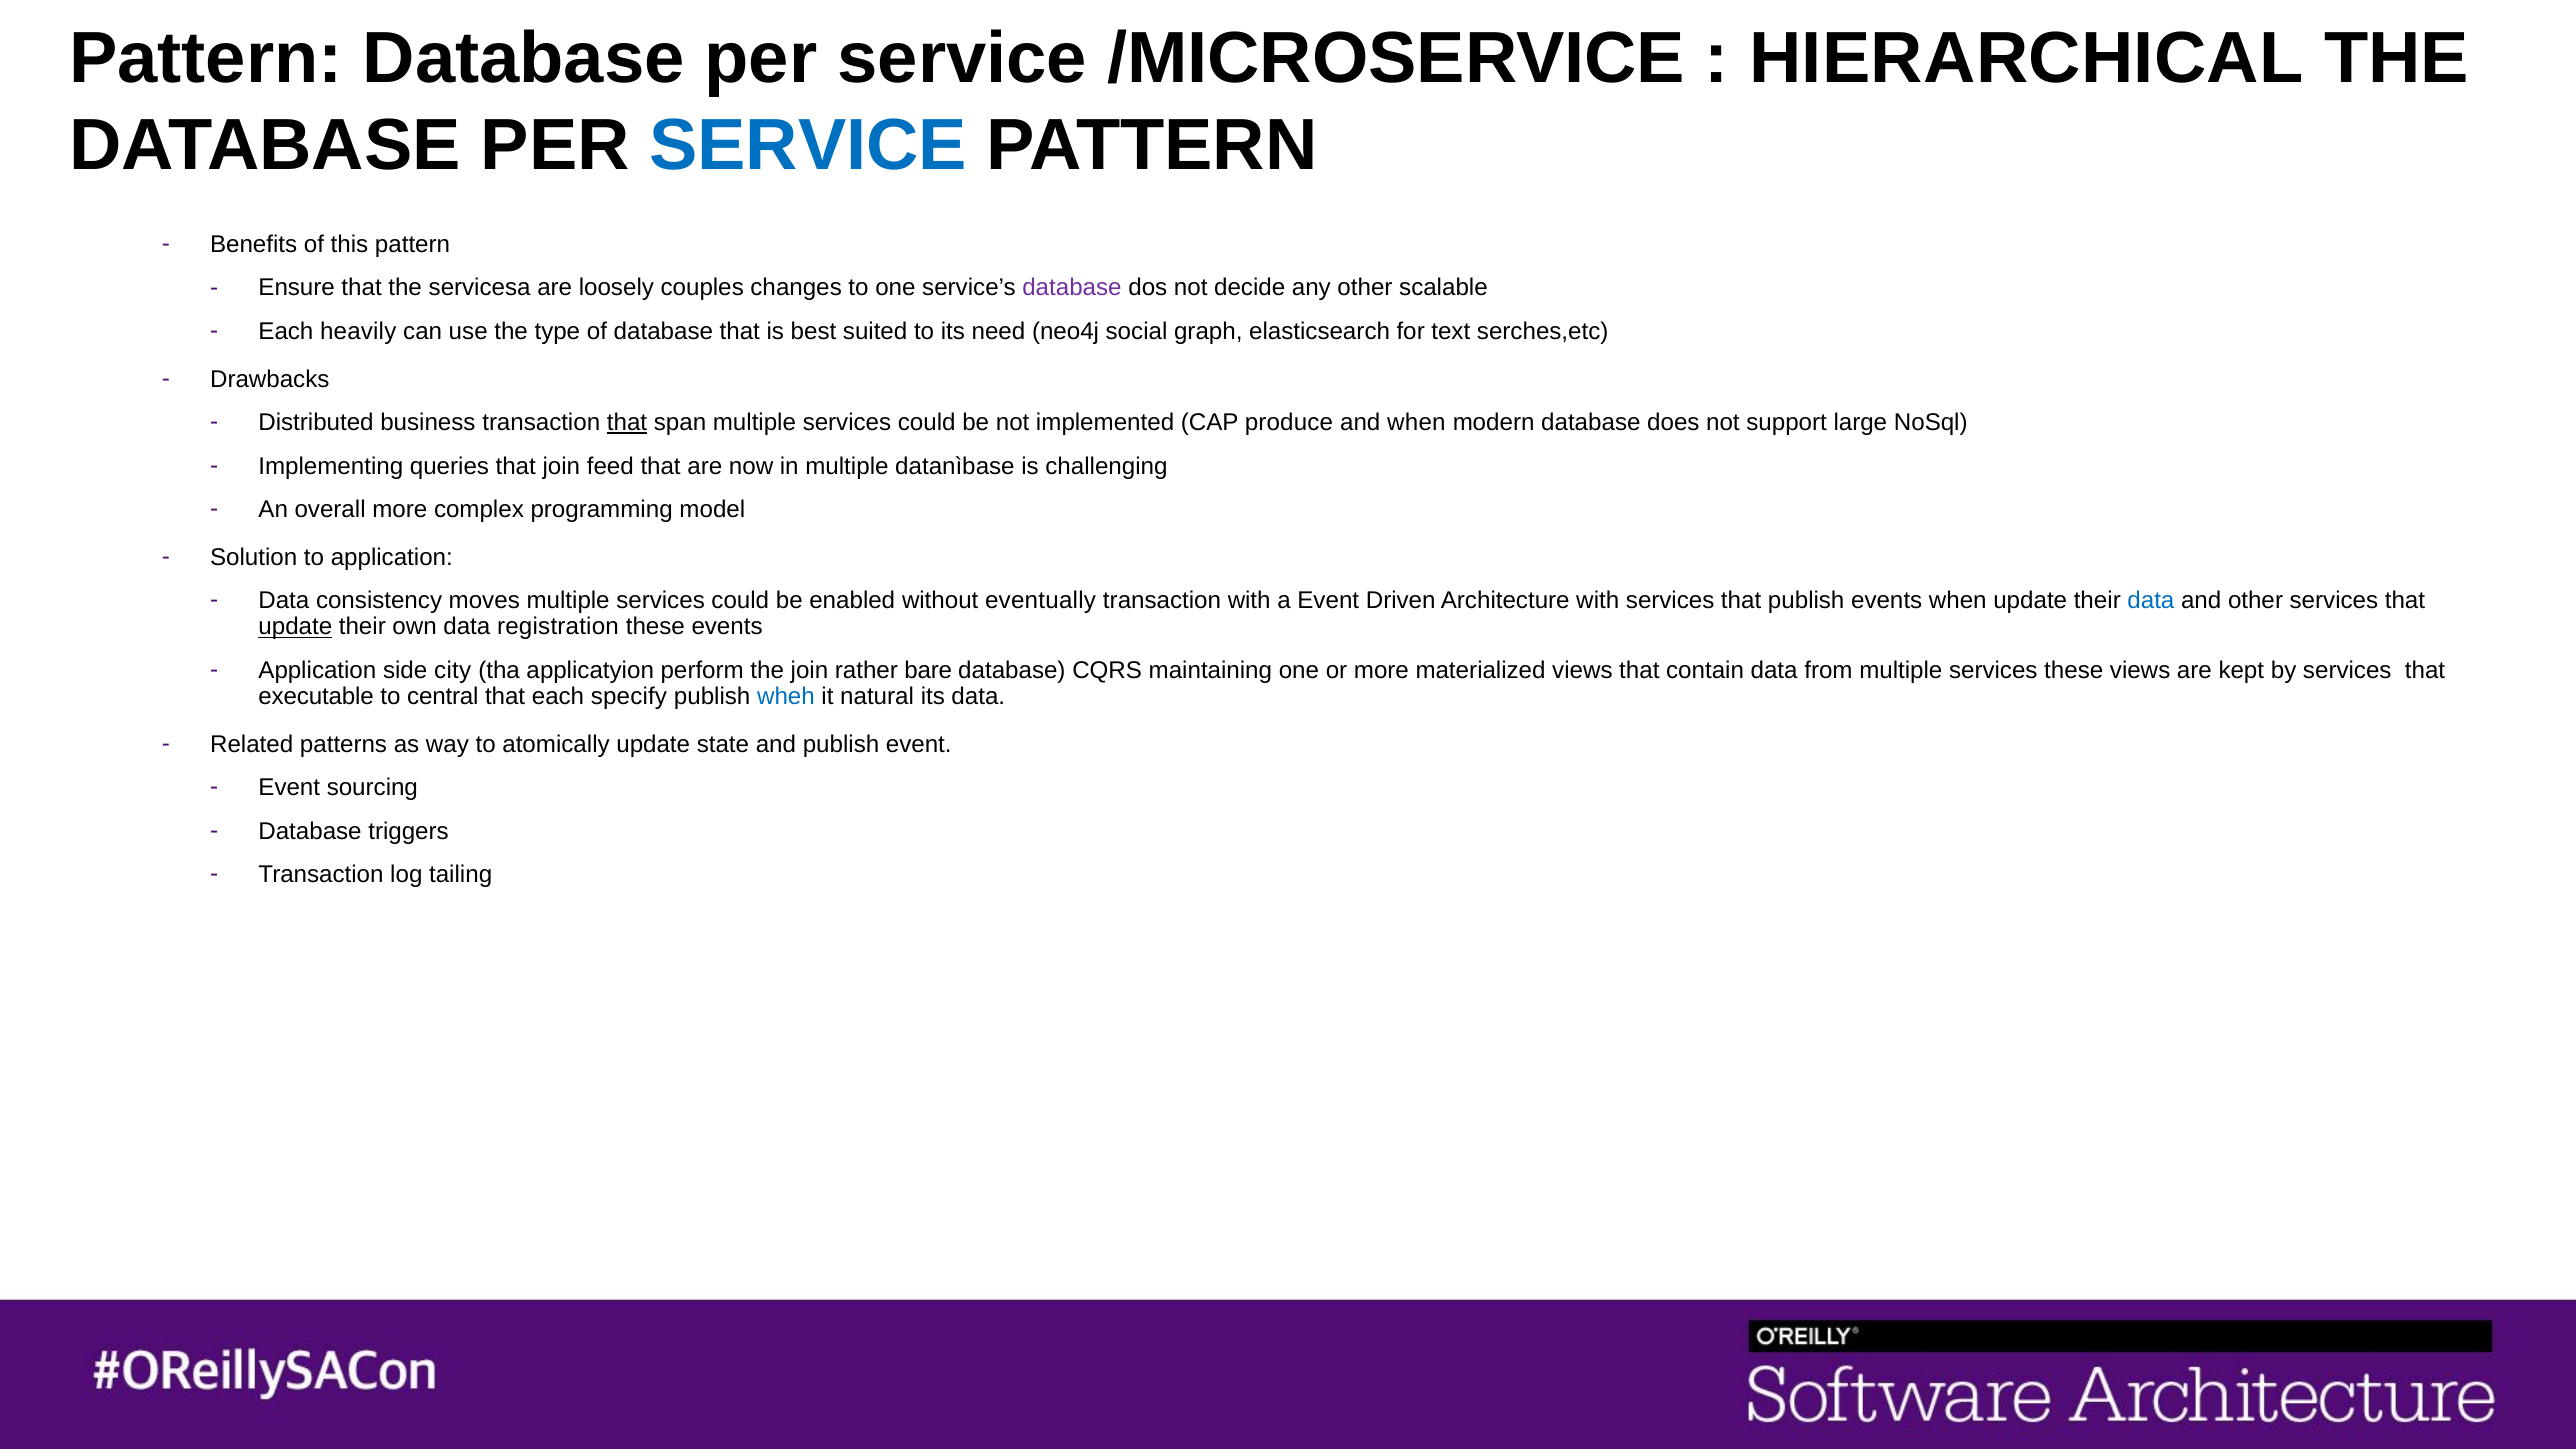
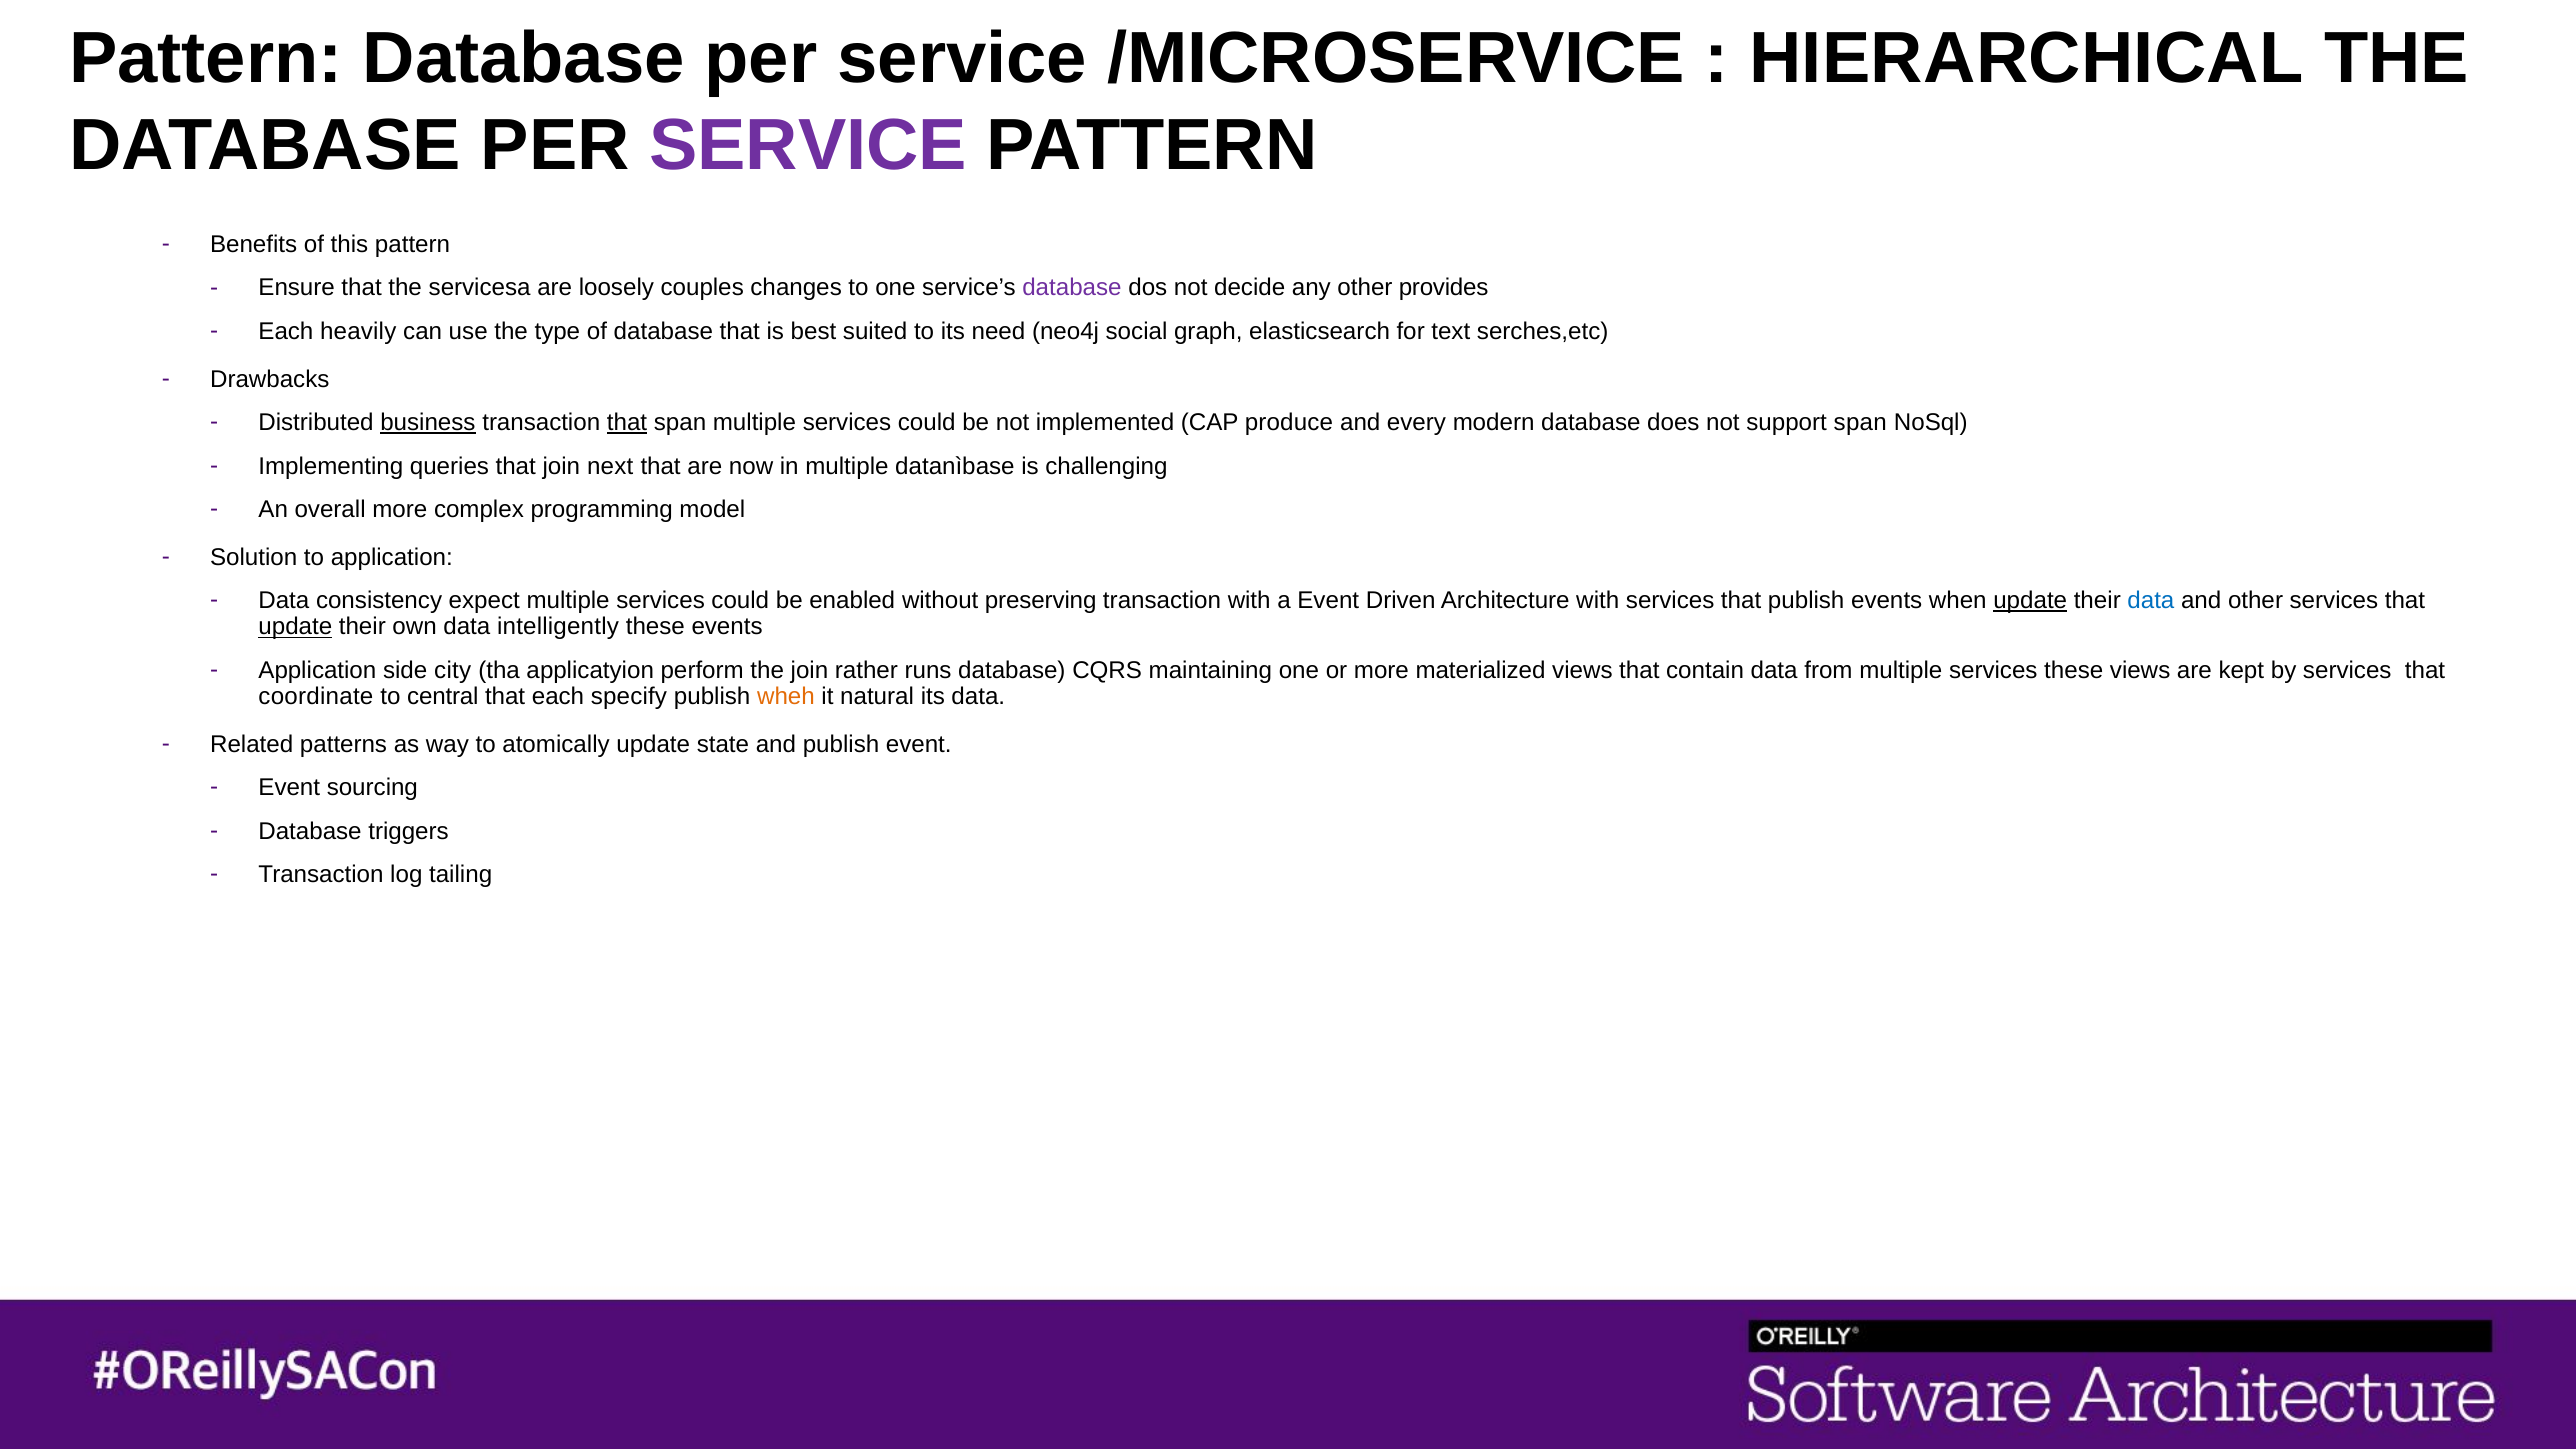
SERVICE at (808, 146) colour: blue -> purple
scalable: scalable -> provides
business underline: none -> present
and when: when -> every
support large: large -> span
feed: feed -> next
moves: moves -> expect
eventually: eventually -> preserving
update at (2030, 601) underline: none -> present
registration: registration -> intelligently
bare: bare -> runs
executable: executable -> coordinate
wheh colour: blue -> orange
